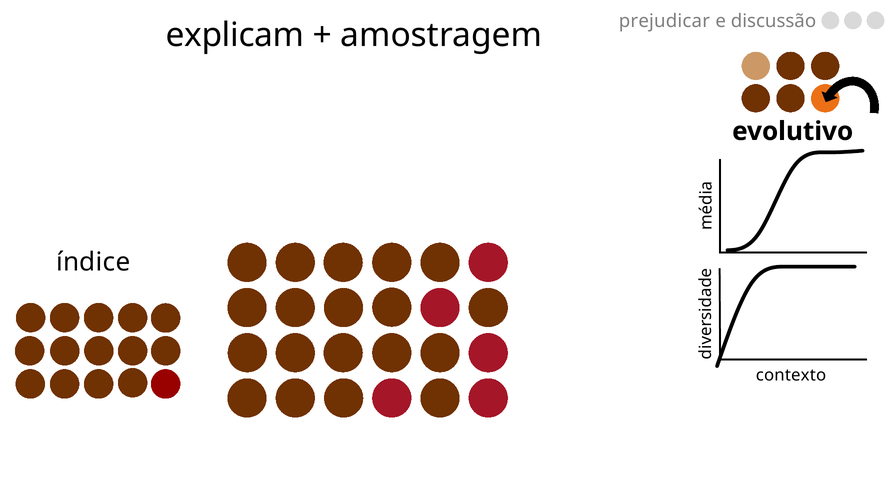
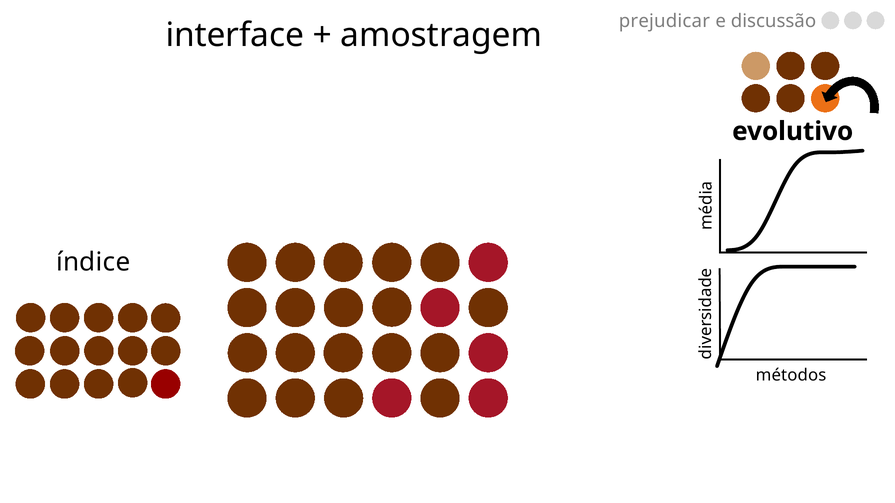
explicam: explicam -> interface
contexto: contexto -> métodos
